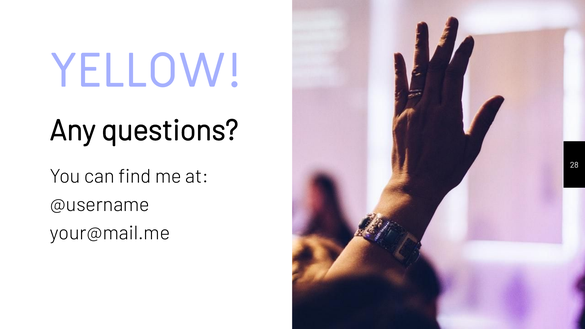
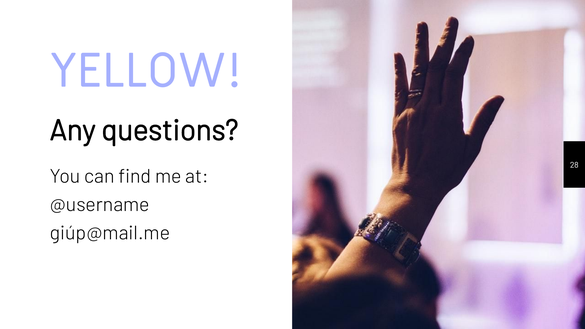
your@mail.me: your@mail.me -> giúp@mail.me
